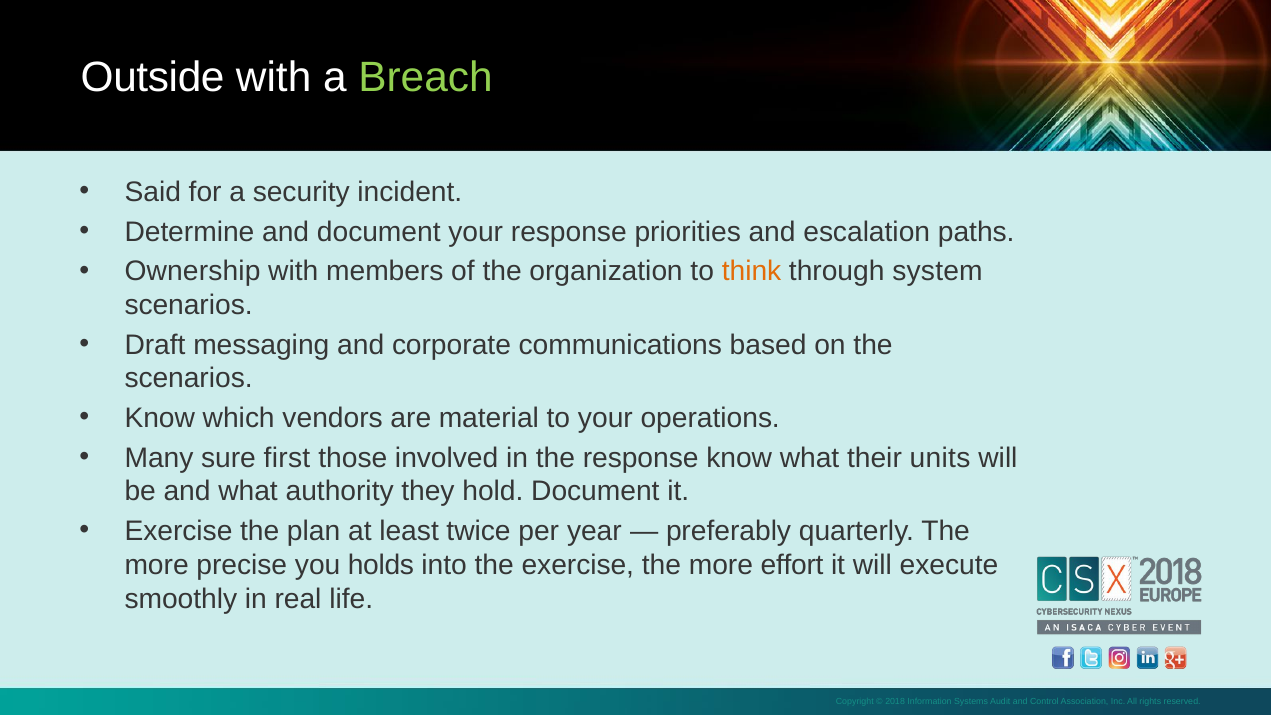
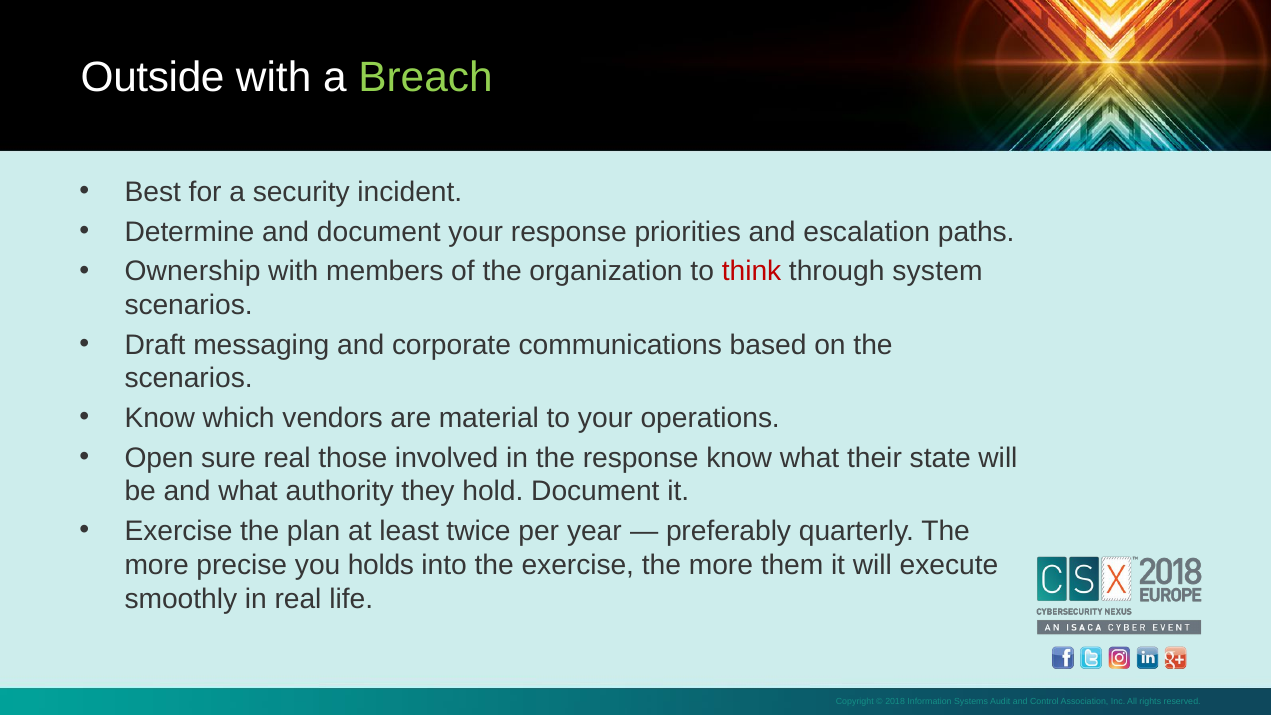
Said: Said -> Best
think colour: orange -> red
Many: Many -> Open
sure first: first -> real
units: units -> state
effort: effort -> them
